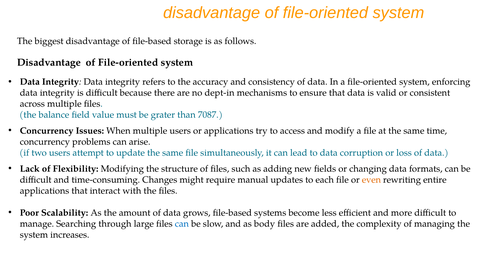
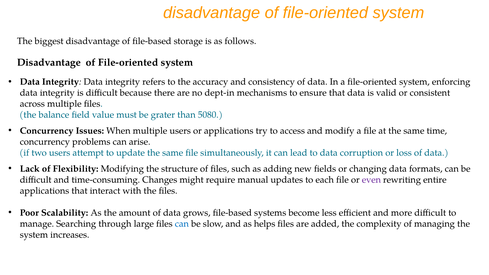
7087: 7087 -> 5080
even colour: orange -> purple
body: body -> helps
